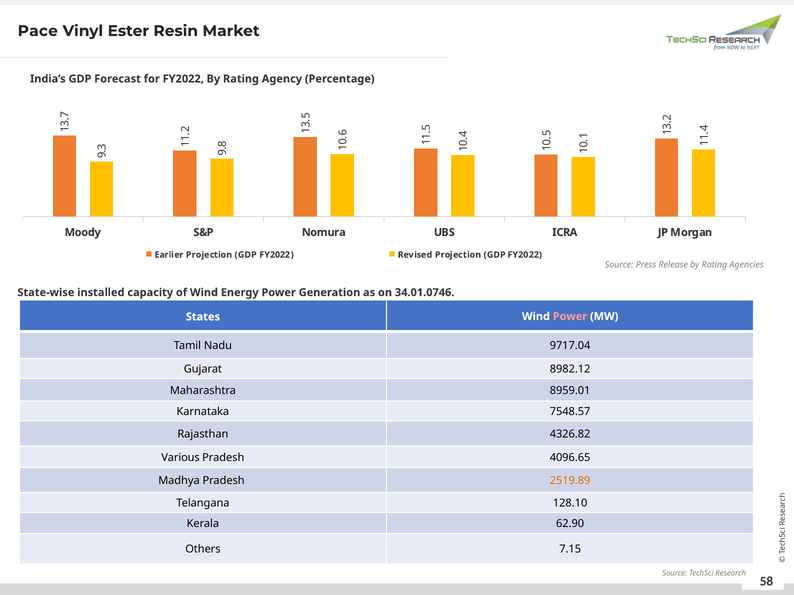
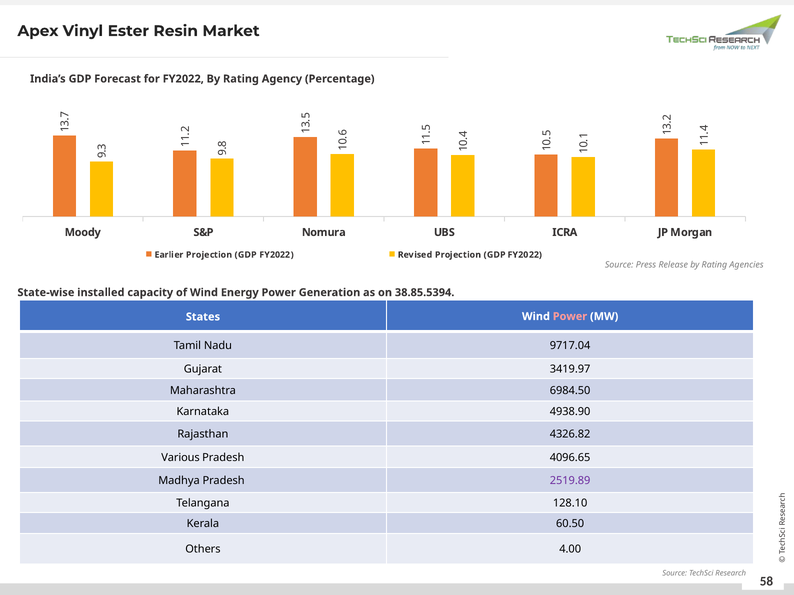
Pace: Pace -> Apex
34.01.0746: 34.01.0746 -> 38.85.5394
8982.12: 8982.12 -> 3419.97
8959.01: 8959.01 -> 6984.50
7548.57: 7548.57 -> 4938.90
2519.89 colour: orange -> purple
62.90: 62.90 -> 60.50
7.15: 7.15 -> 4.00
